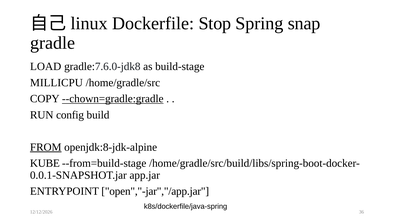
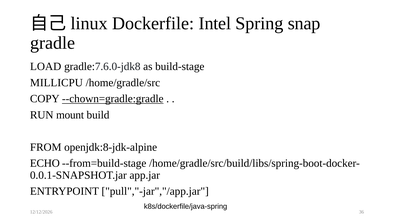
Stop: Stop -> Intel
config: config -> mount
FROM underline: present -> none
KUBE: KUBE -> ECHO
open","-jar","/app.jar: open","-jar","/app.jar -> pull","-jar","/app.jar
